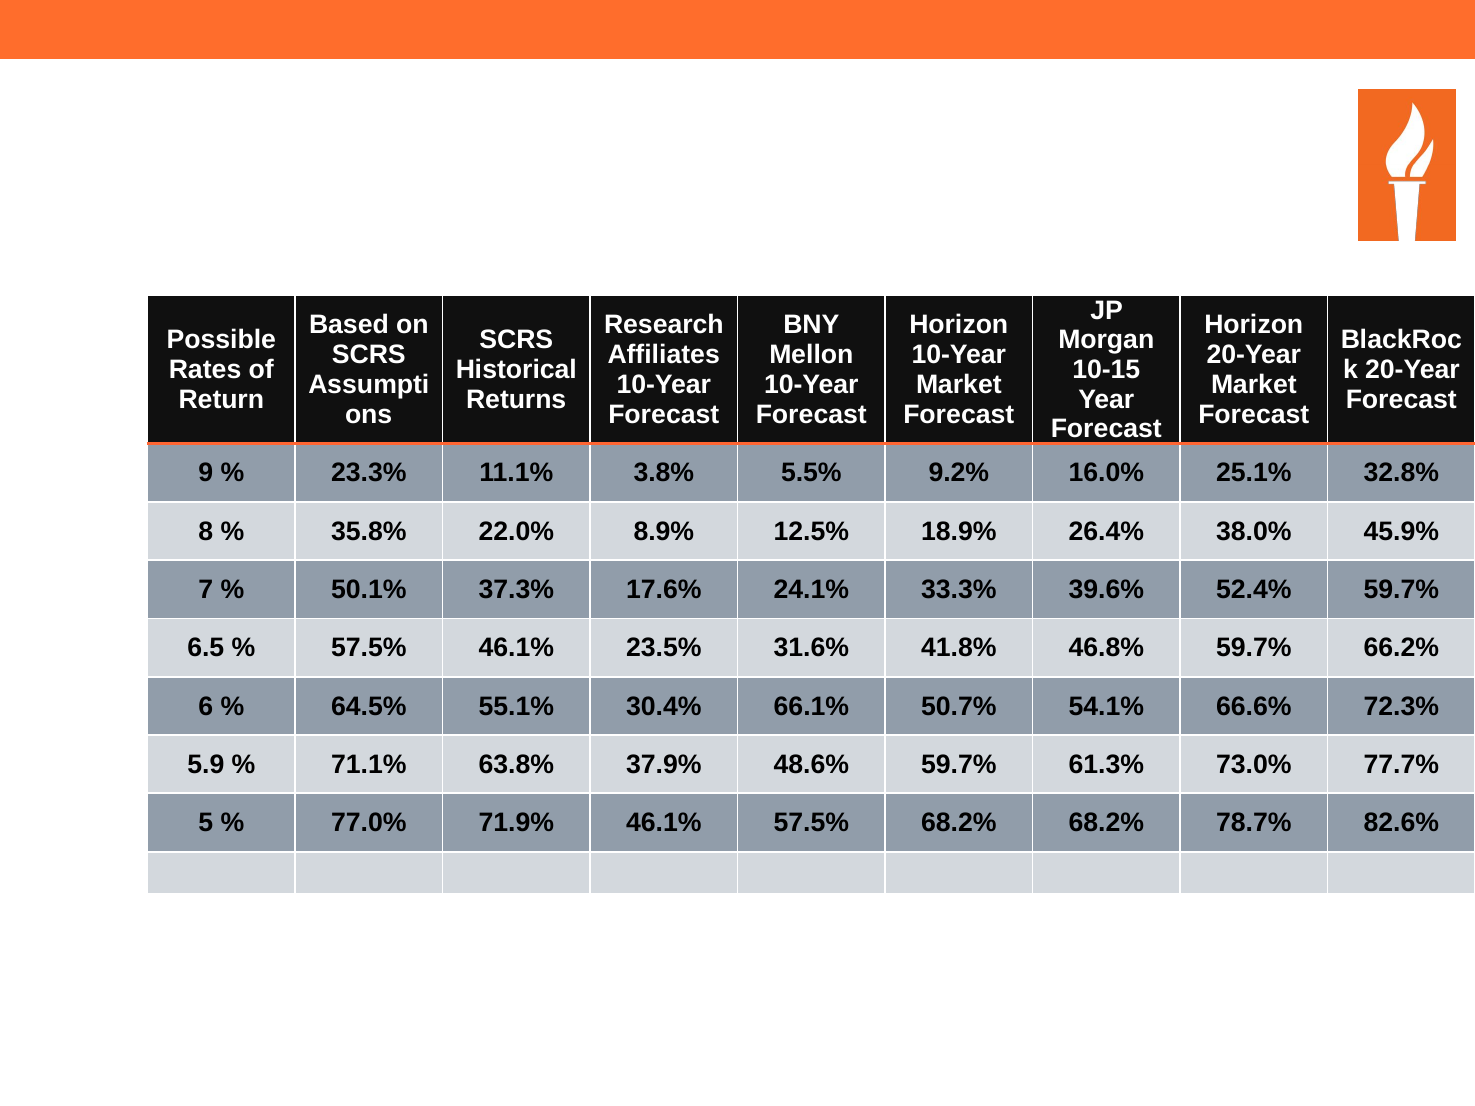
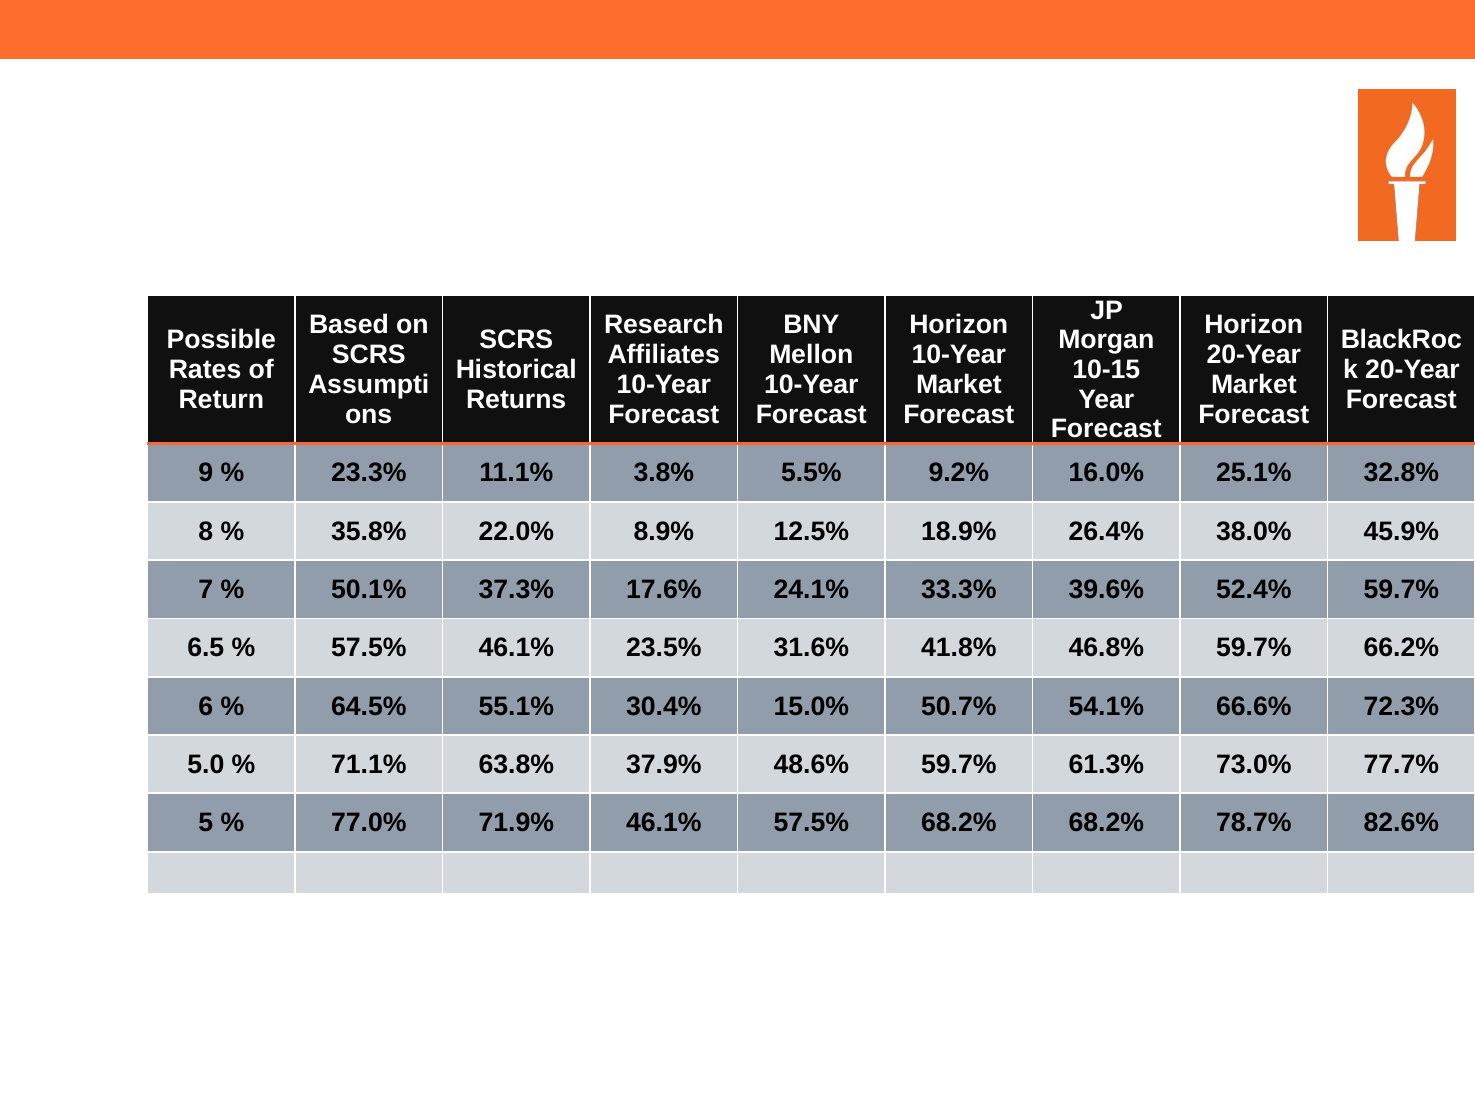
66.1%: 66.1% -> 15.0%
5.9: 5.9 -> 5.0
